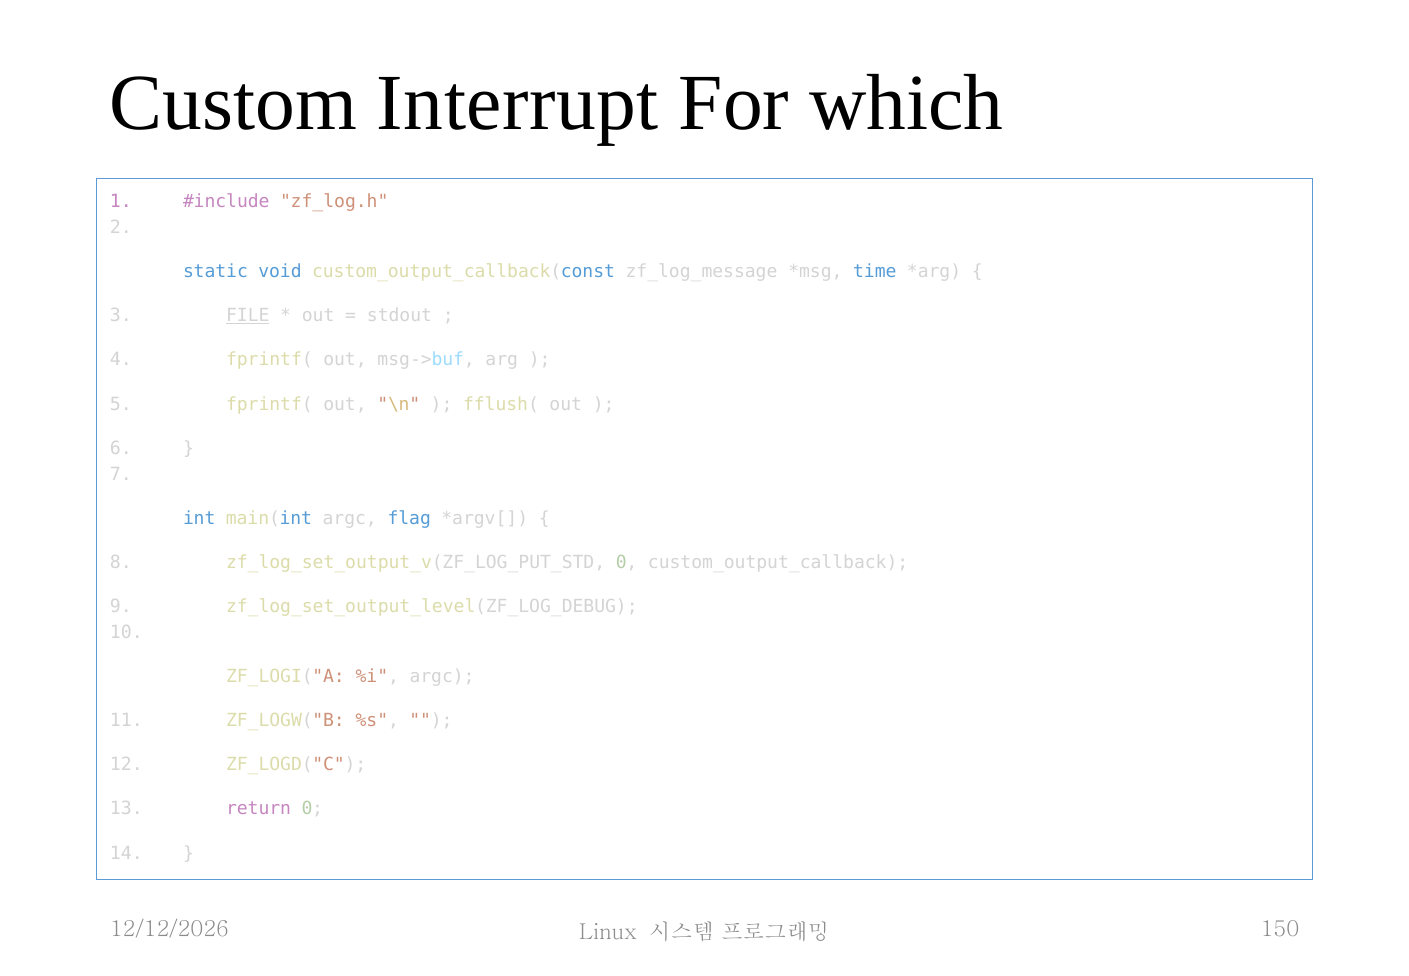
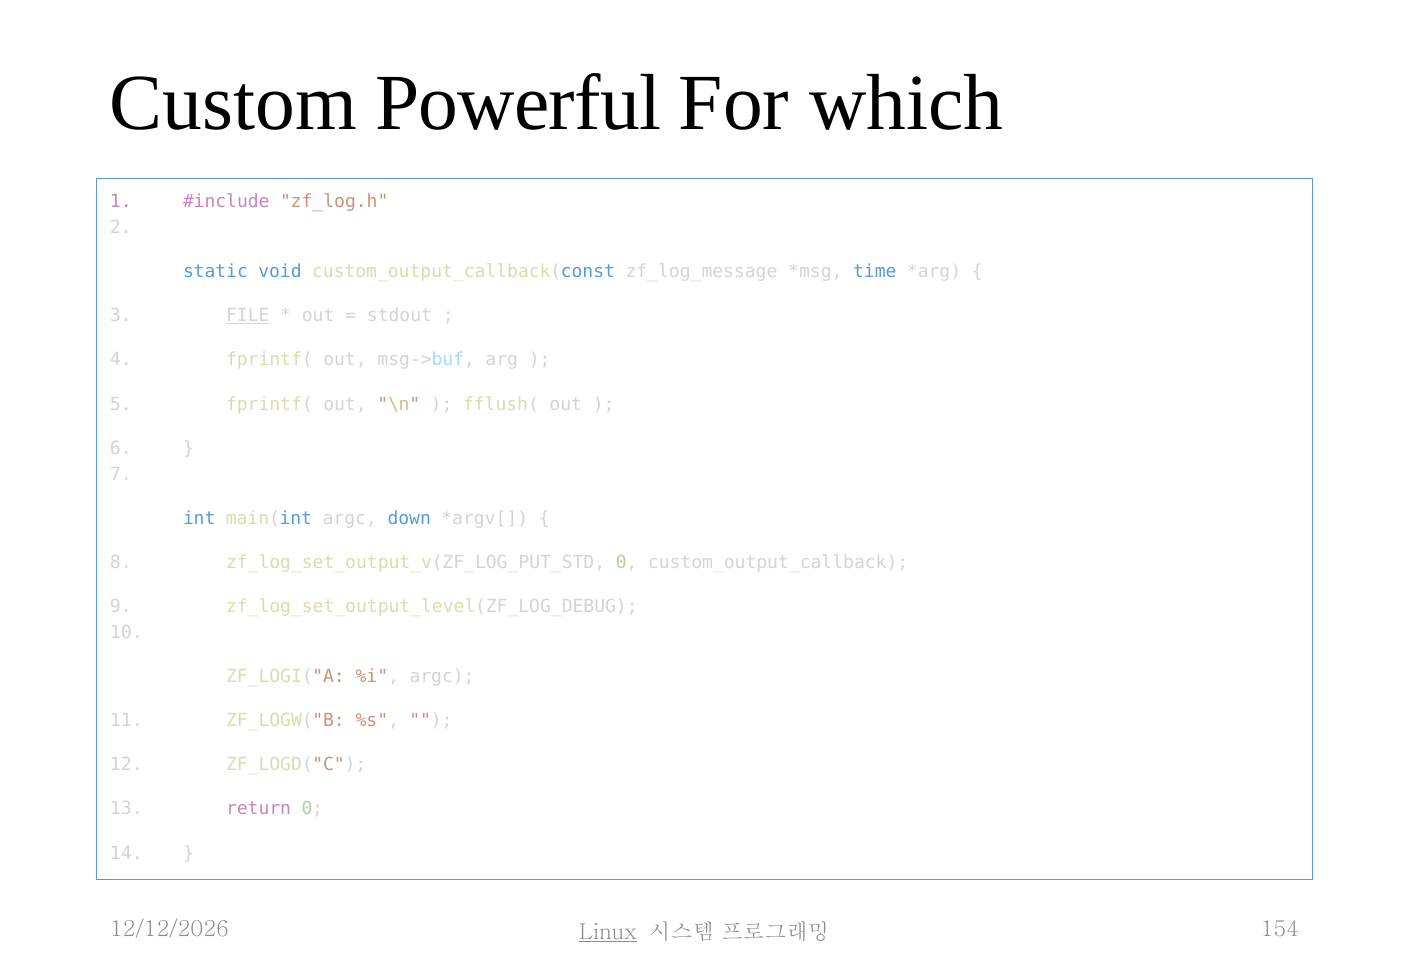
Interrupt: Interrupt -> Powerful
flag: flag -> down
150: 150 -> 154
Linux underline: none -> present
